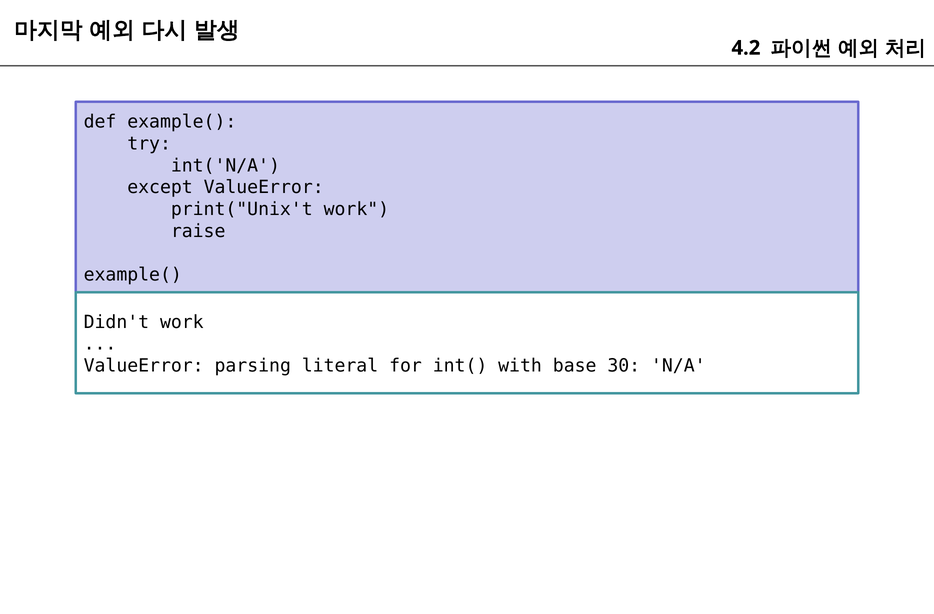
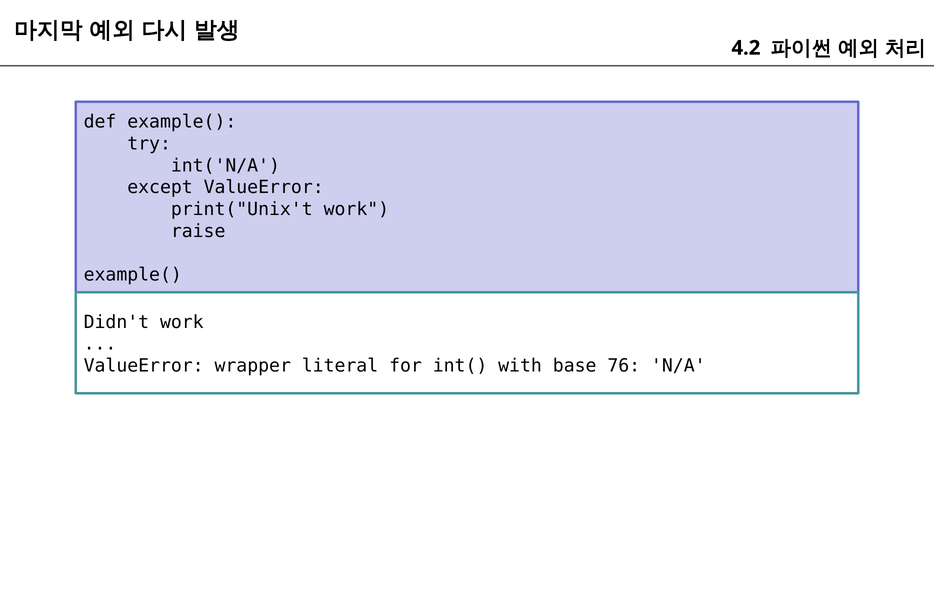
parsing: parsing -> wrapper
30: 30 -> 76
